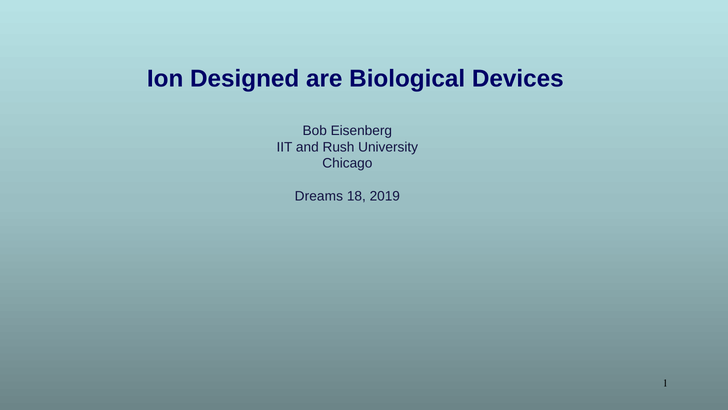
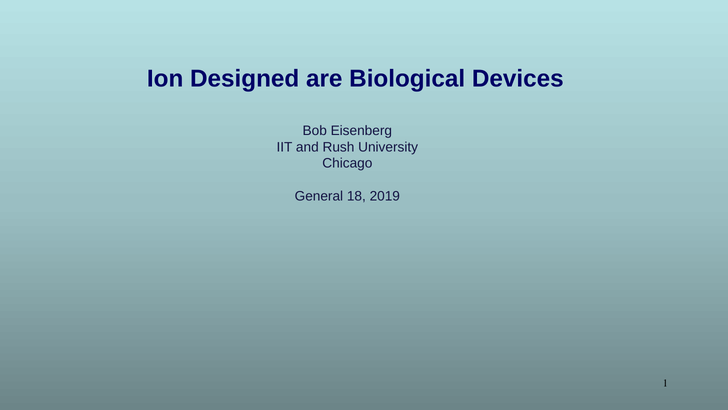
Dreams: Dreams -> General
